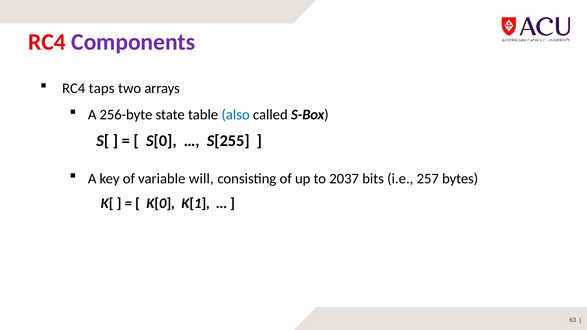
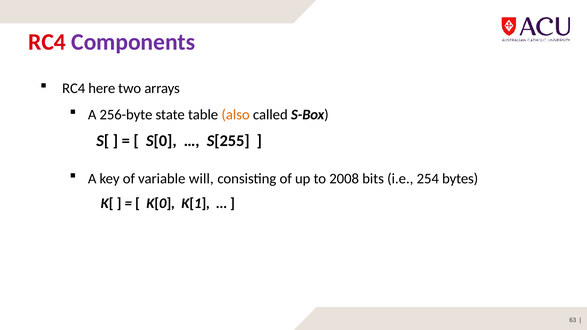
taps: taps -> here
also colour: blue -> orange
2037: 2037 -> 2008
257: 257 -> 254
